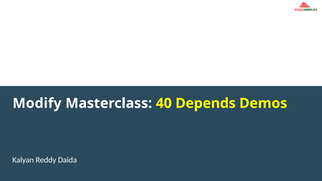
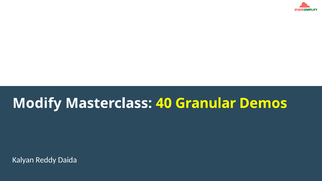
Depends: Depends -> Granular
